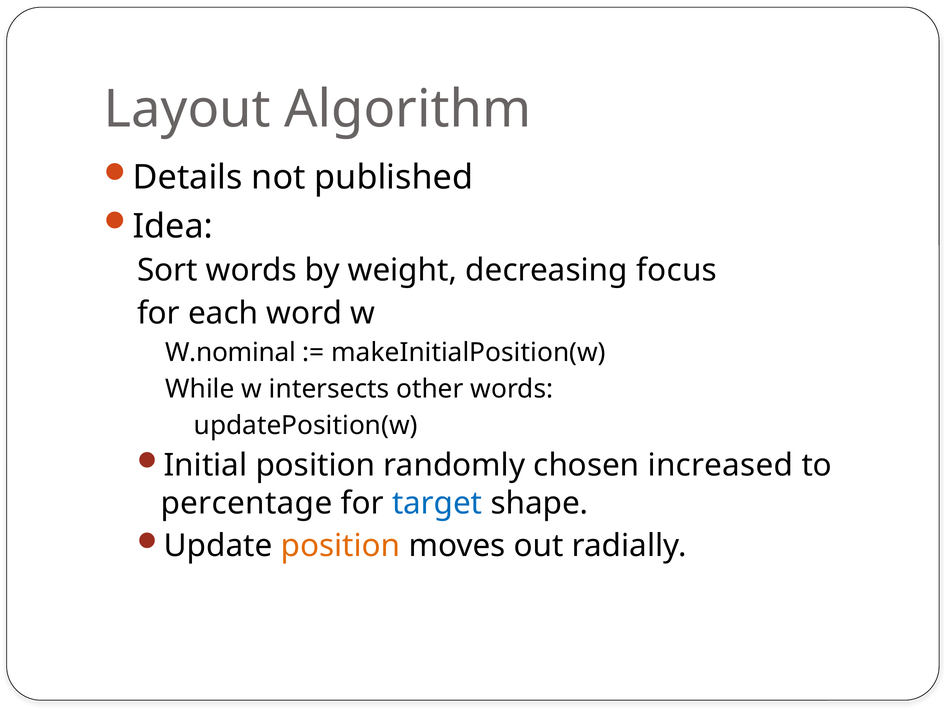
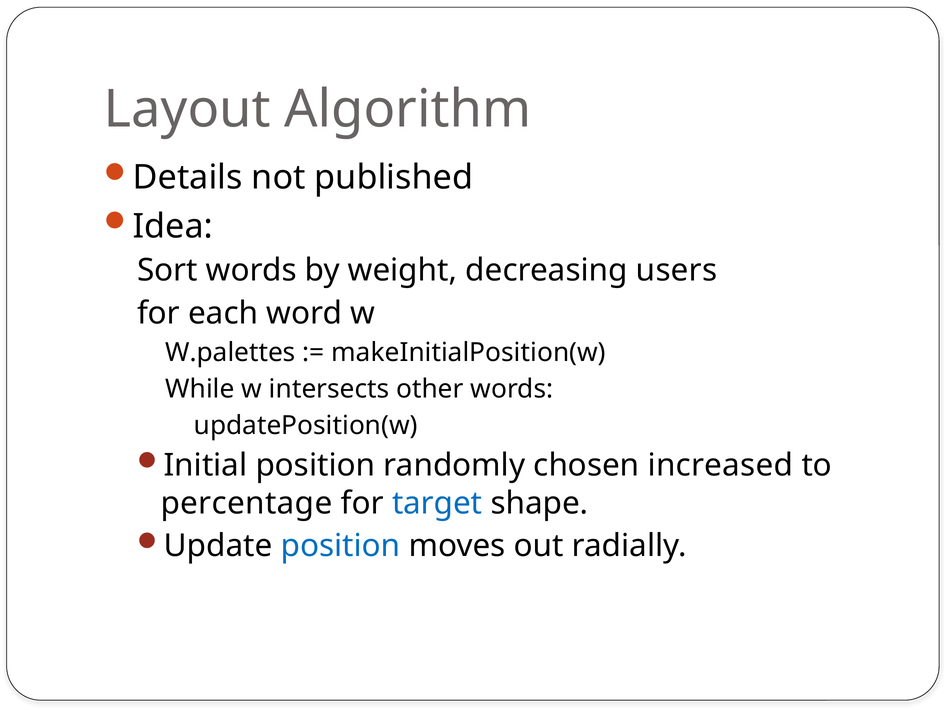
focus: focus -> users
W.nominal: W.nominal -> W.palettes
position at (341, 546) colour: orange -> blue
